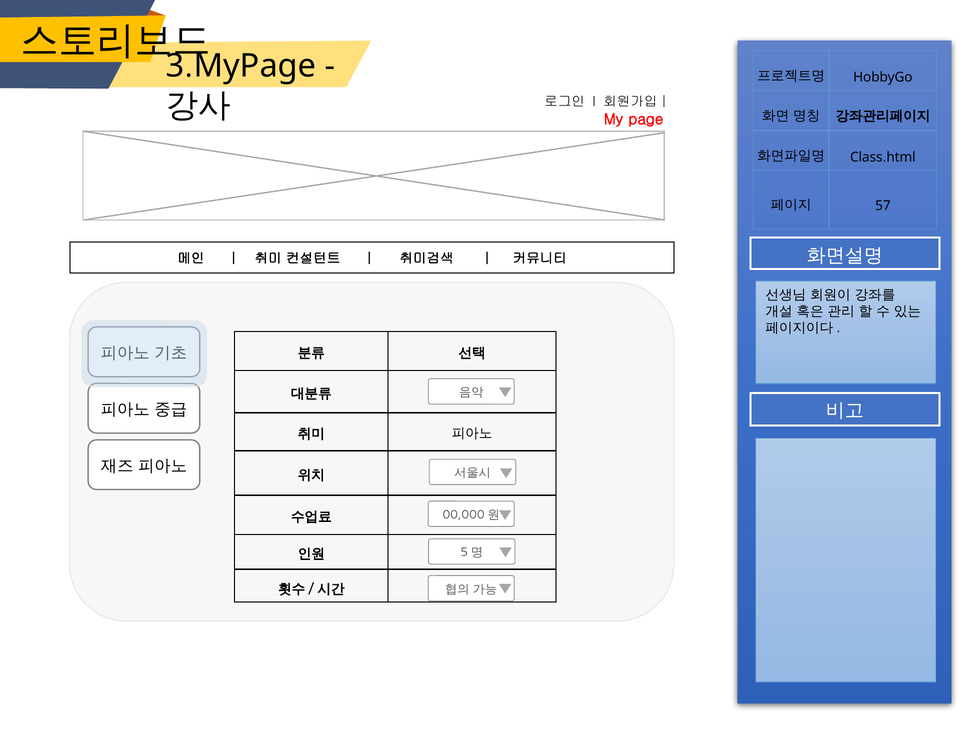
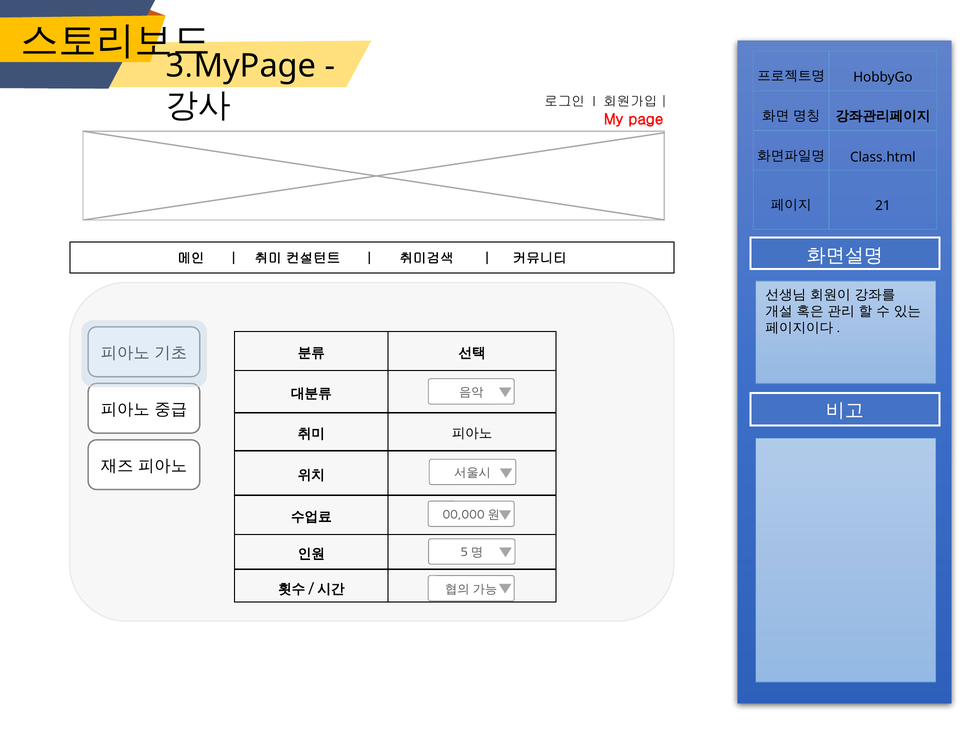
57: 57 -> 21
